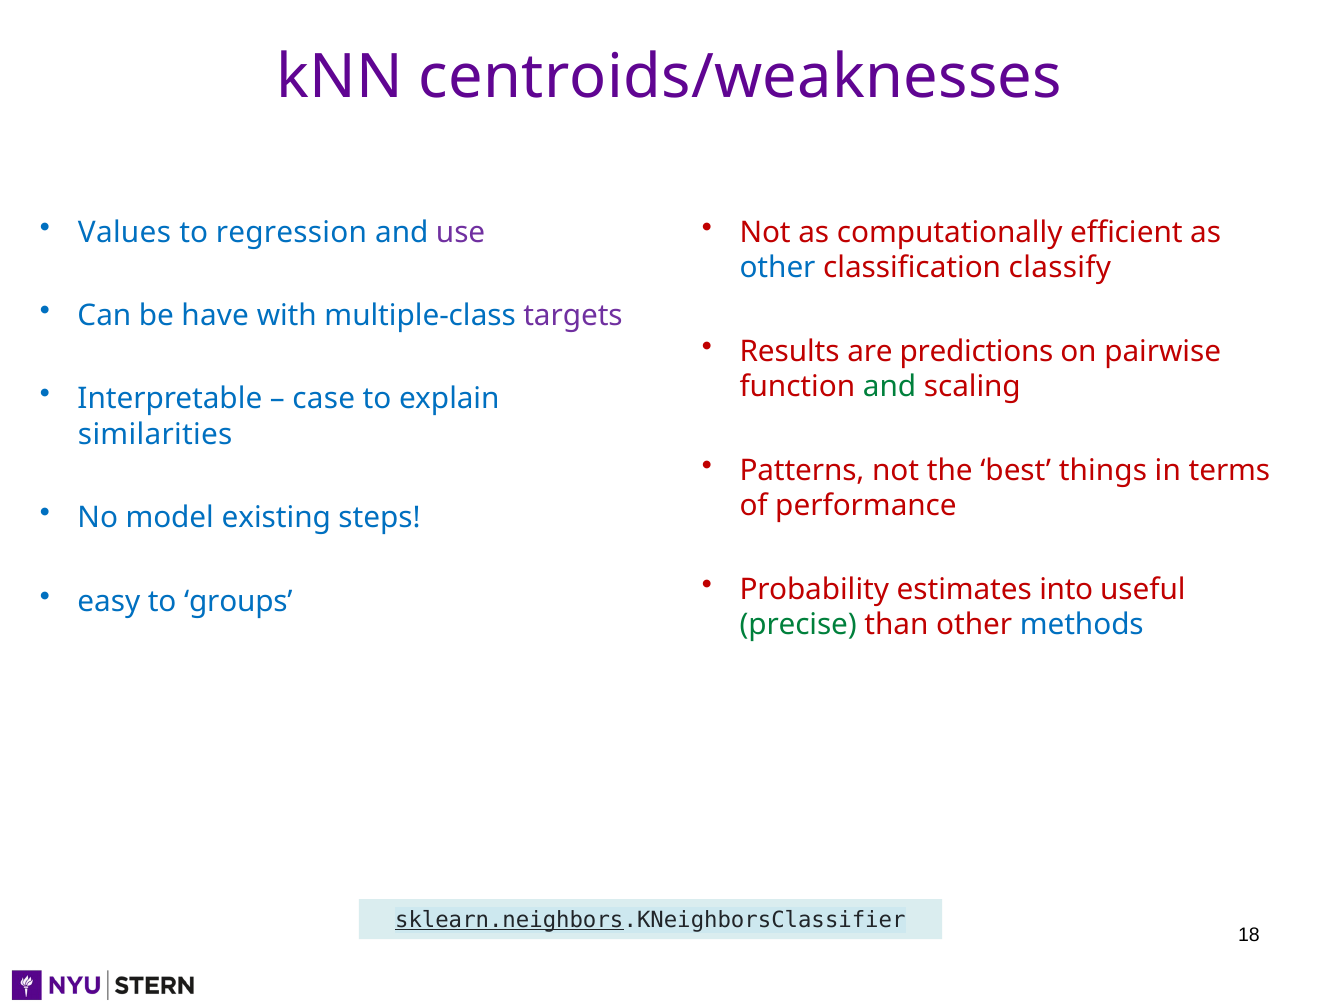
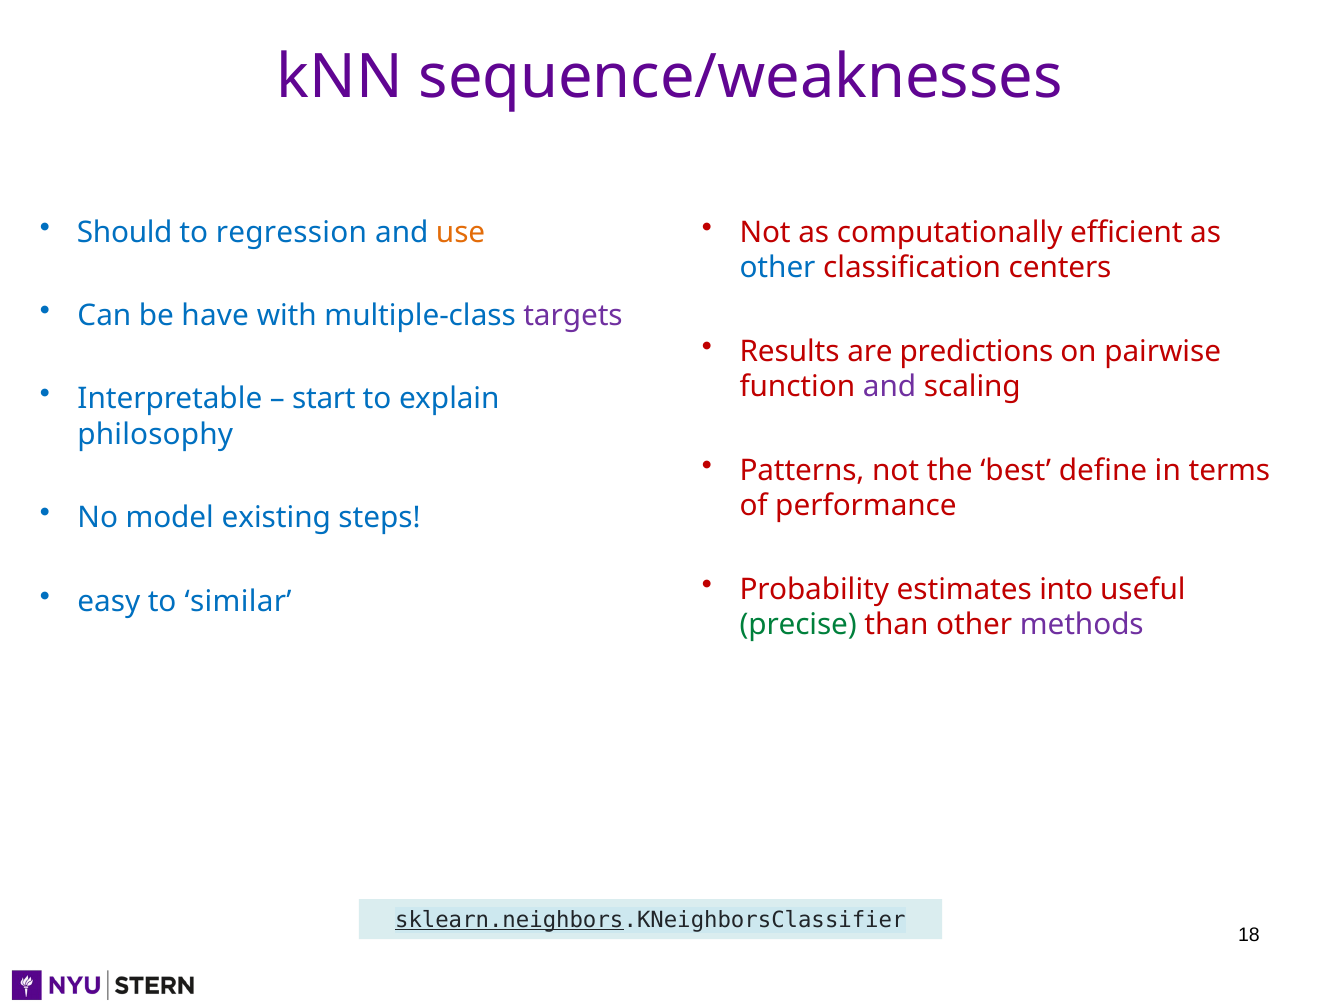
centroids/weaknesses: centroids/weaknesses -> sequence/weaknesses
Values: Values -> Should
use colour: purple -> orange
classify: classify -> centers
and at (890, 387) colour: green -> purple
case: case -> start
similarities: similarities -> philosophy
things: things -> define
groups: groups -> similar
methods colour: blue -> purple
